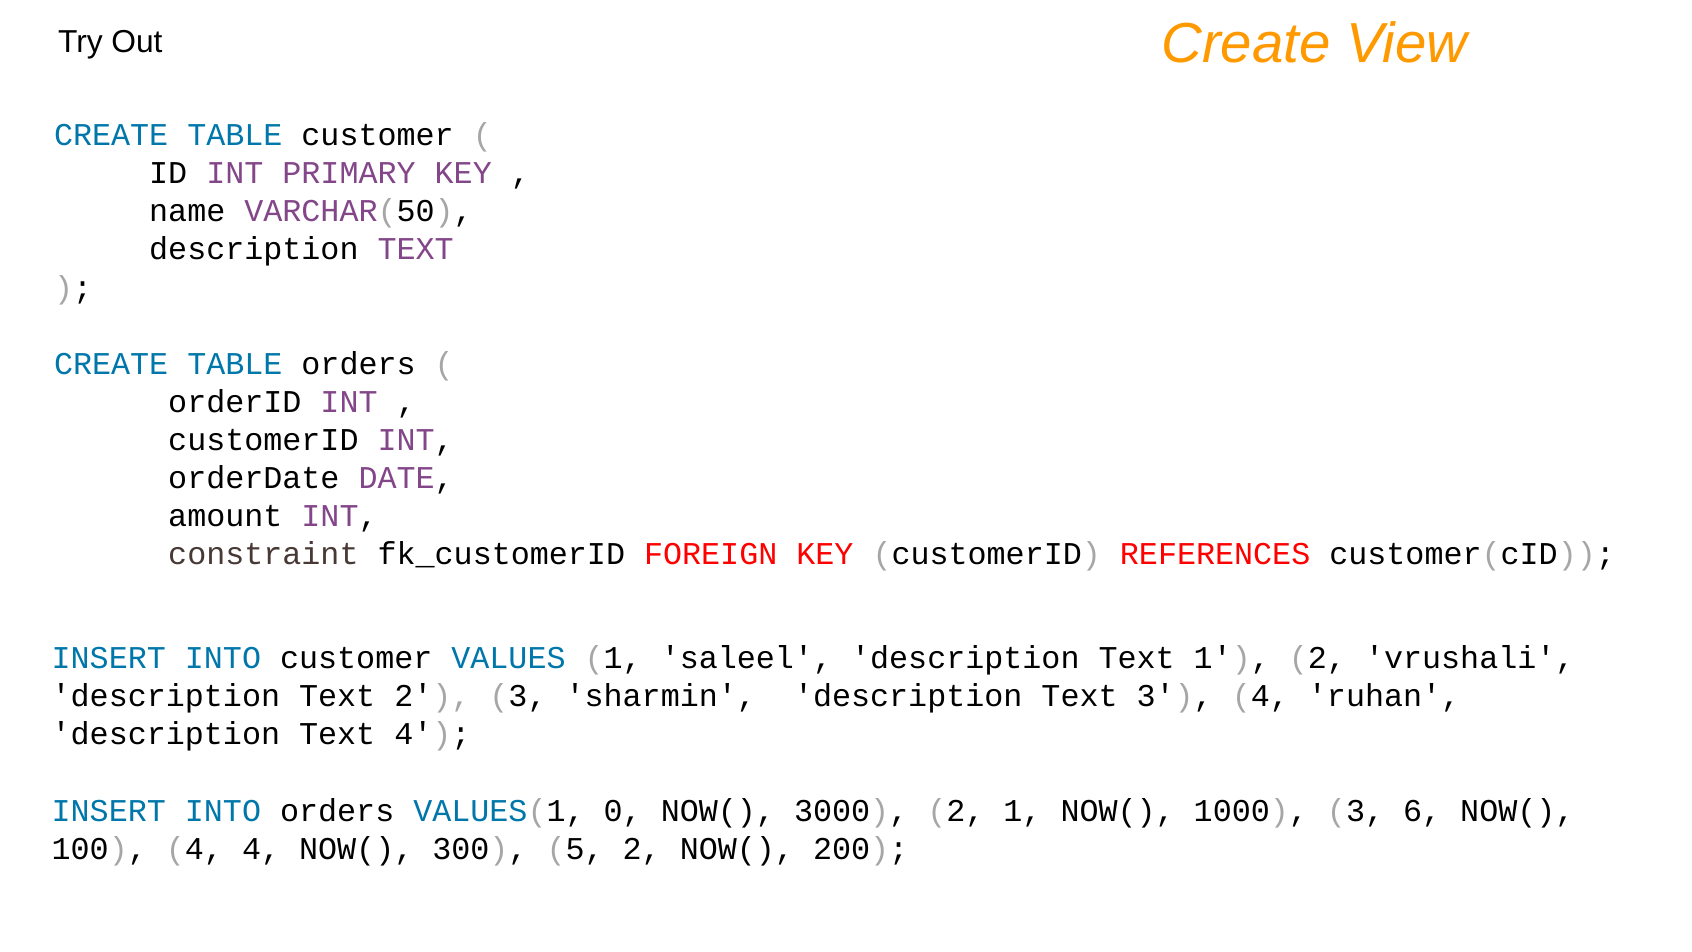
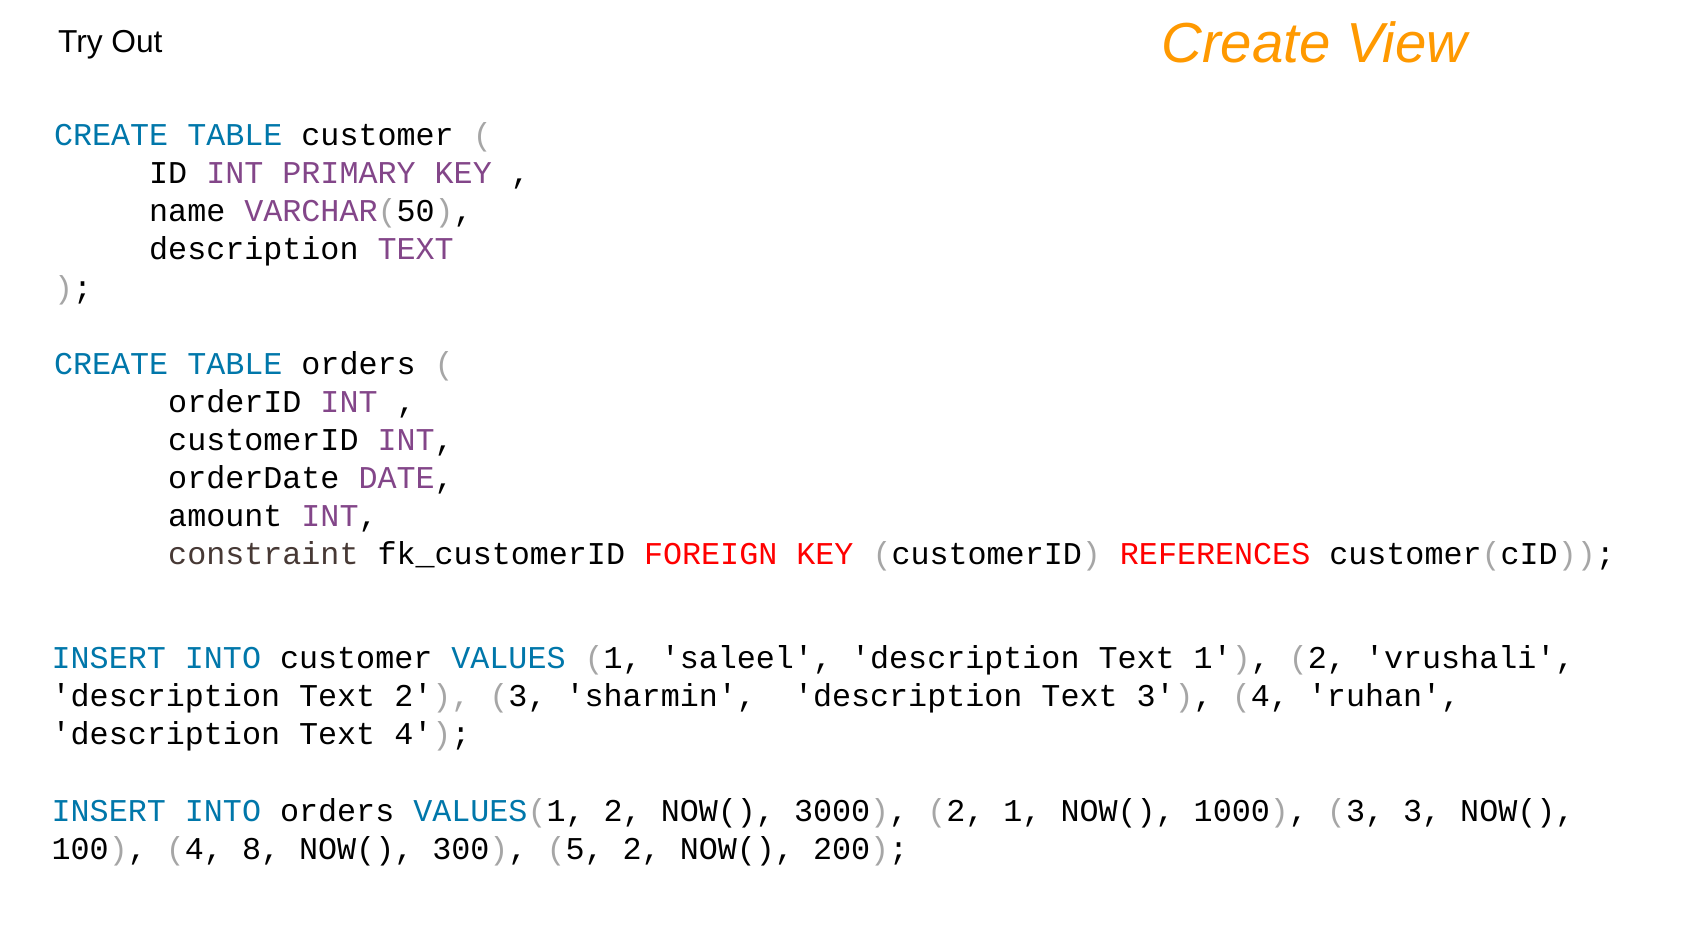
VALUES(1 0: 0 -> 2
3 6: 6 -> 3
4 4: 4 -> 8
